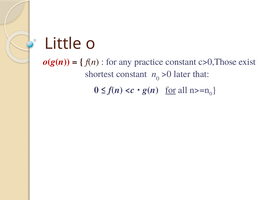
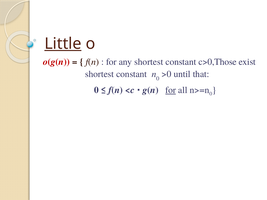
Little underline: none -> present
any practice: practice -> shortest
later: later -> until
